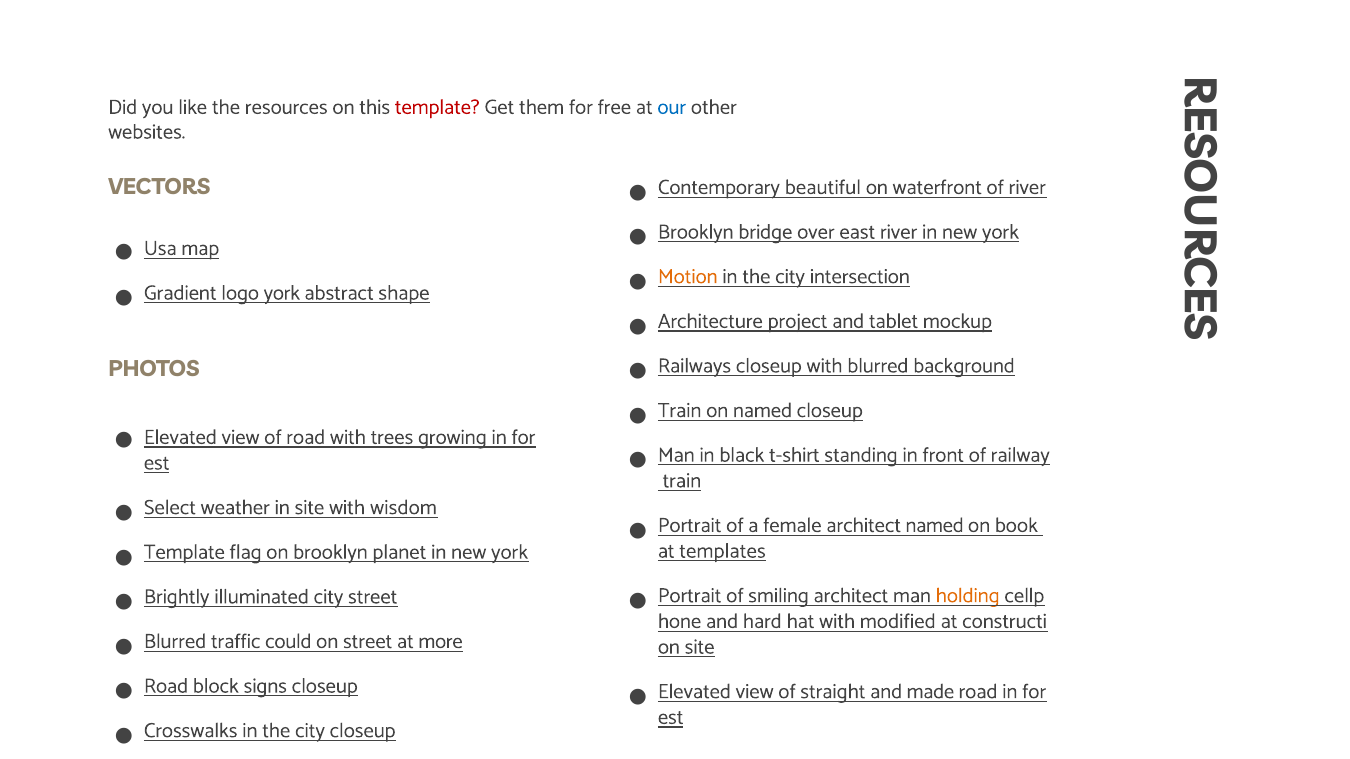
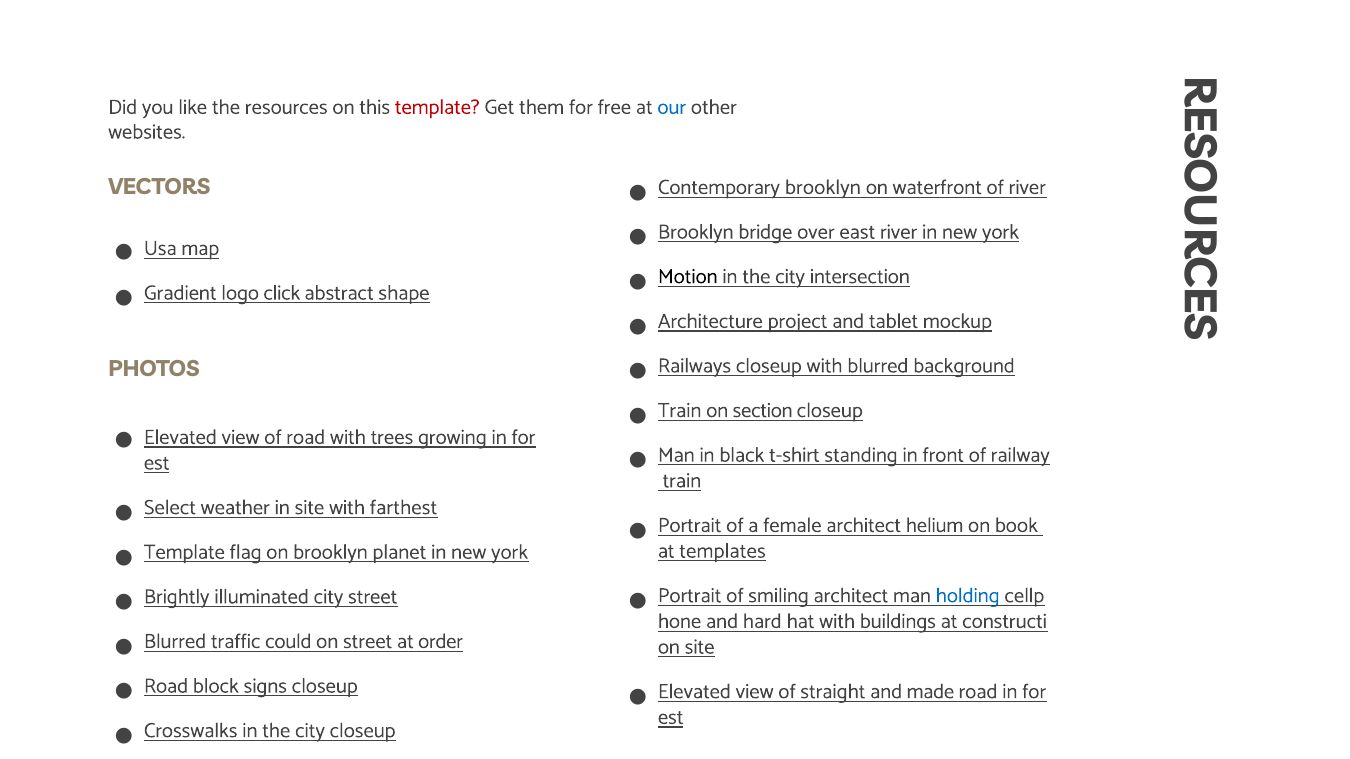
Contemporary beautiful: beautiful -> brooklyn
Motion colour: orange -> black
logo york: york -> click
on named: named -> section
wisdom: wisdom -> farthest
architect named: named -> helium
holding colour: orange -> blue
modified: modified -> buildings
more: more -> order
